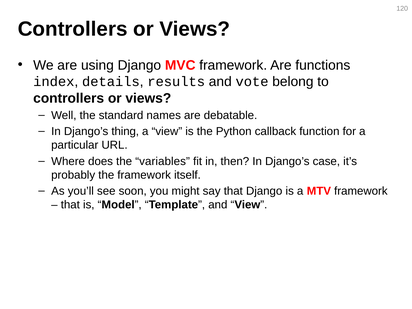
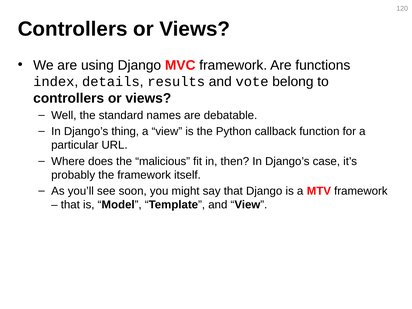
variables: variables -> malicious
